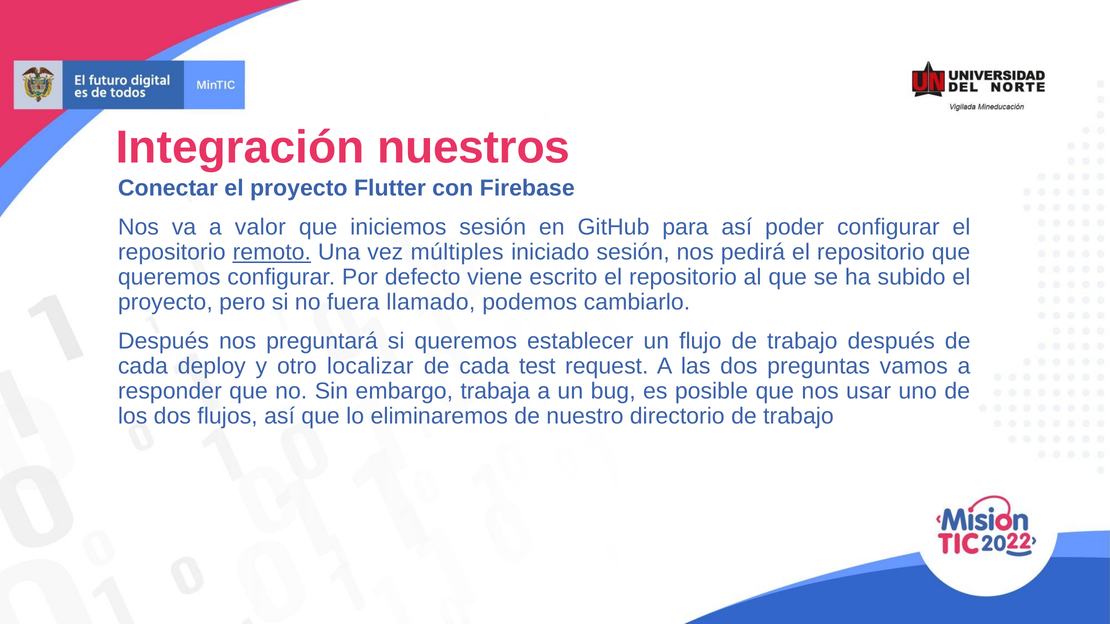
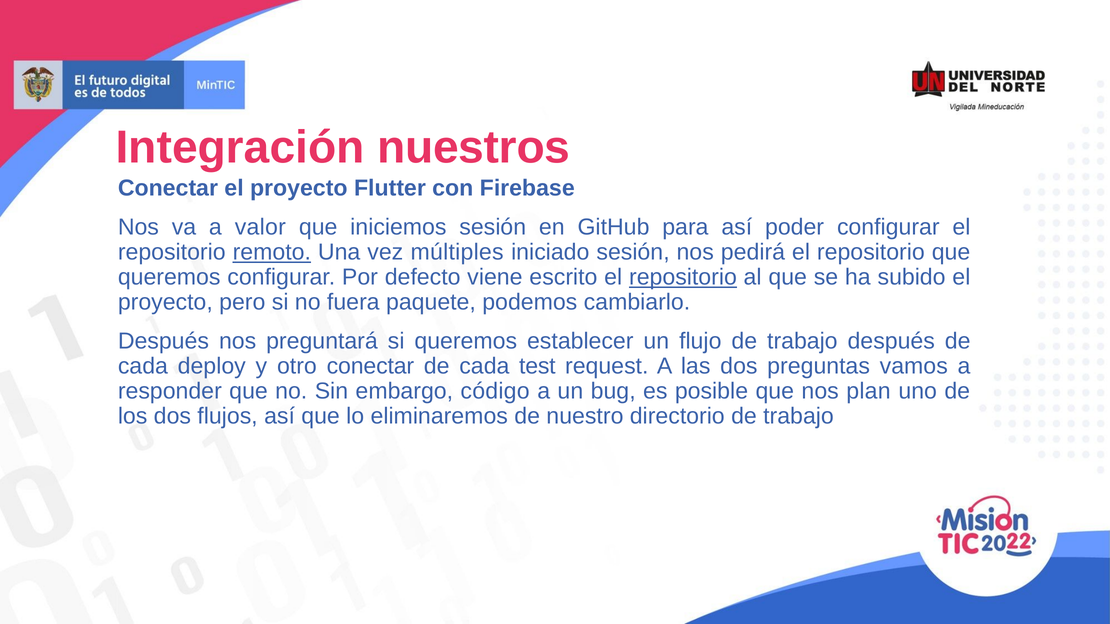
repositorio at (683, 277) underline: none -> present
llamado: llamado -> paquete
otro localizar: localizar -> conectar
trabaja: trabaja -> código
usar: usar -> plan
